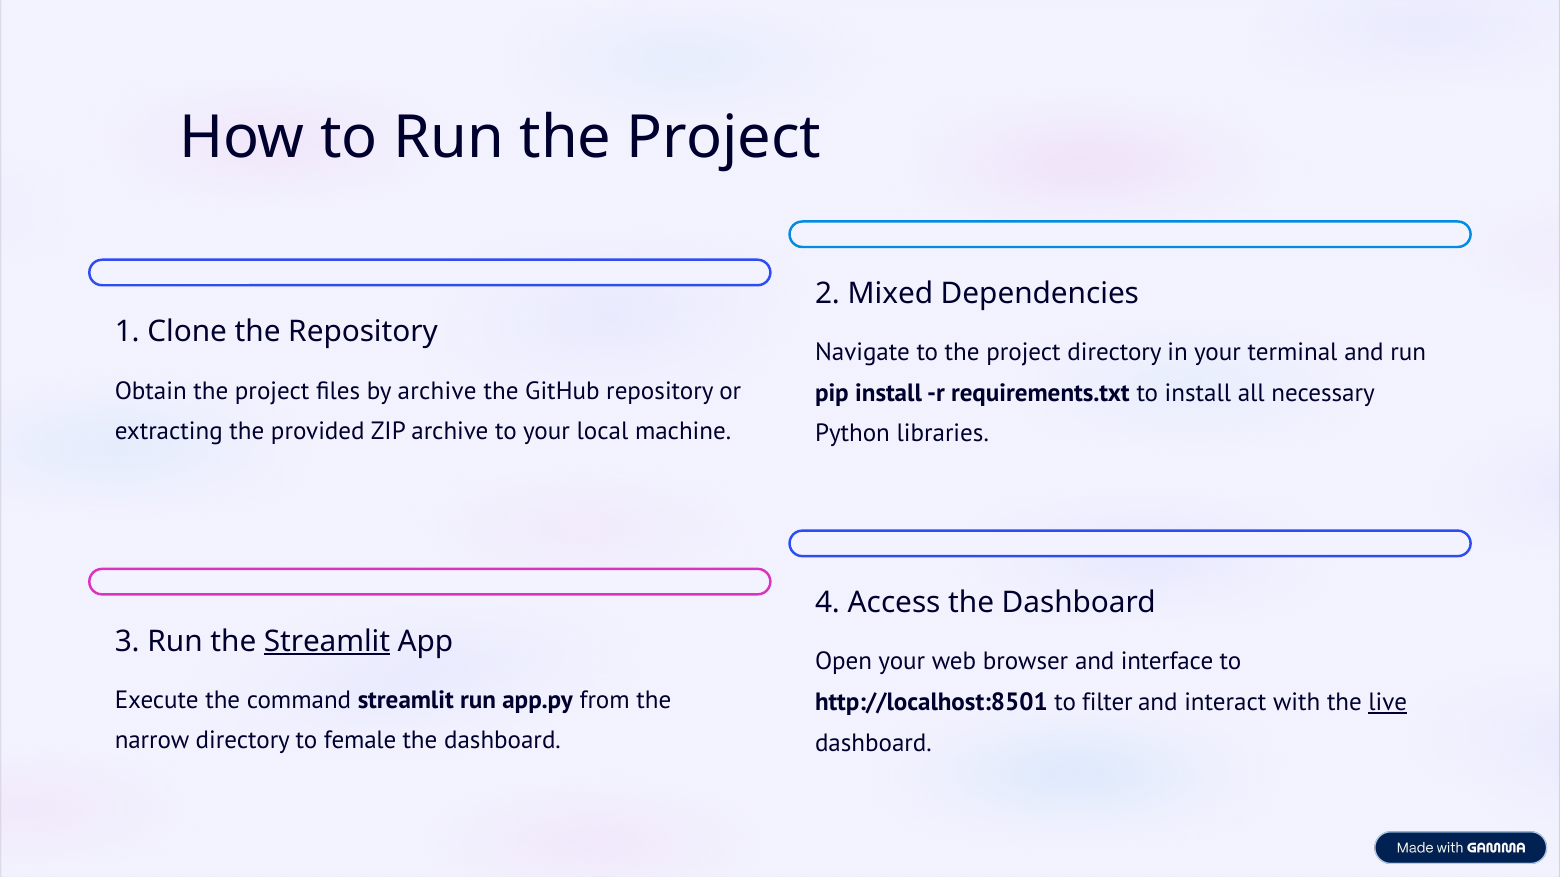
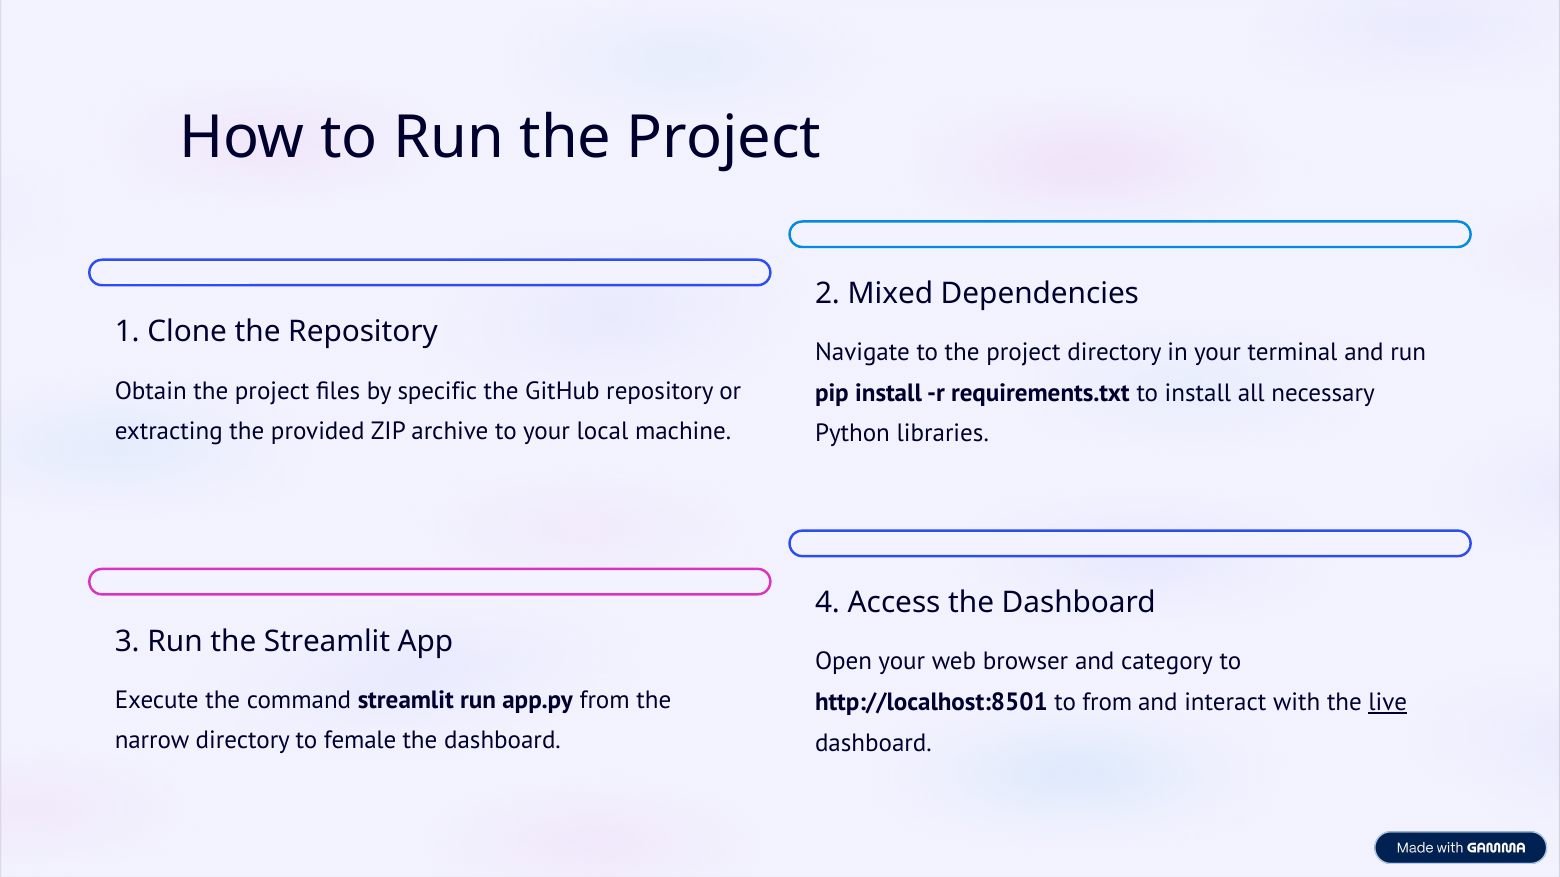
by archive: archive -> specific
Streamlit at (327, 642) underline: present -> none
interface: interface -> category
to filter: filter -> from
